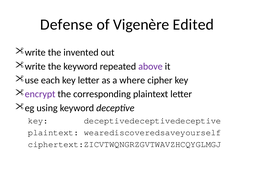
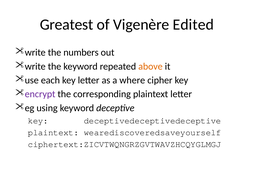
Defense: Defense -> Greatest
invented: invented -> numbers
above colour: purple -> orange
